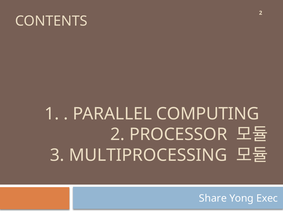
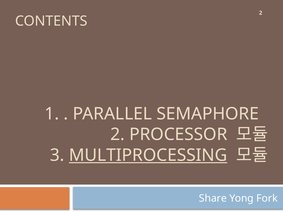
COMPUTING: COMPUTING -> SEMAPHORE
MULTIPROCESSING underline: none -> present
Exec: Exec -> Fork
